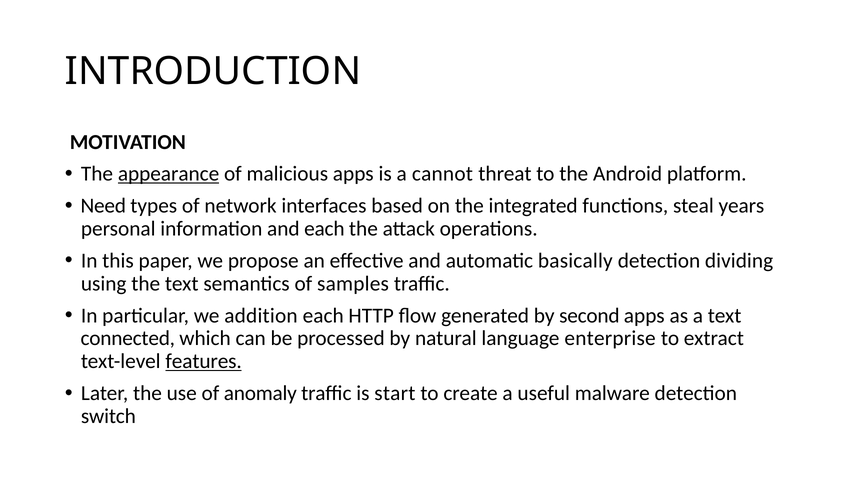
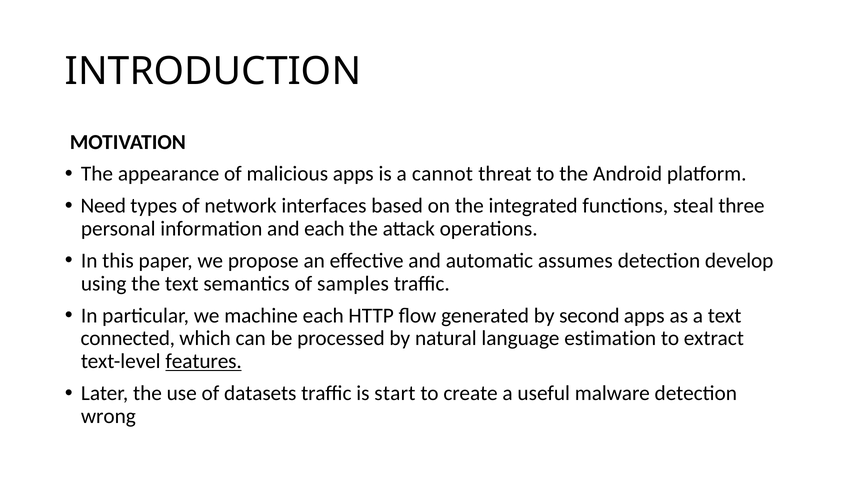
appearance underline: present -> none
years: years -> three
basically: basically -> assumes
dividing: dividing -> develop
addition: addition -> machine
enterprise: enterprise -> estimation
anomaly: anomaly -> datasets
switch: switch -> wrong
